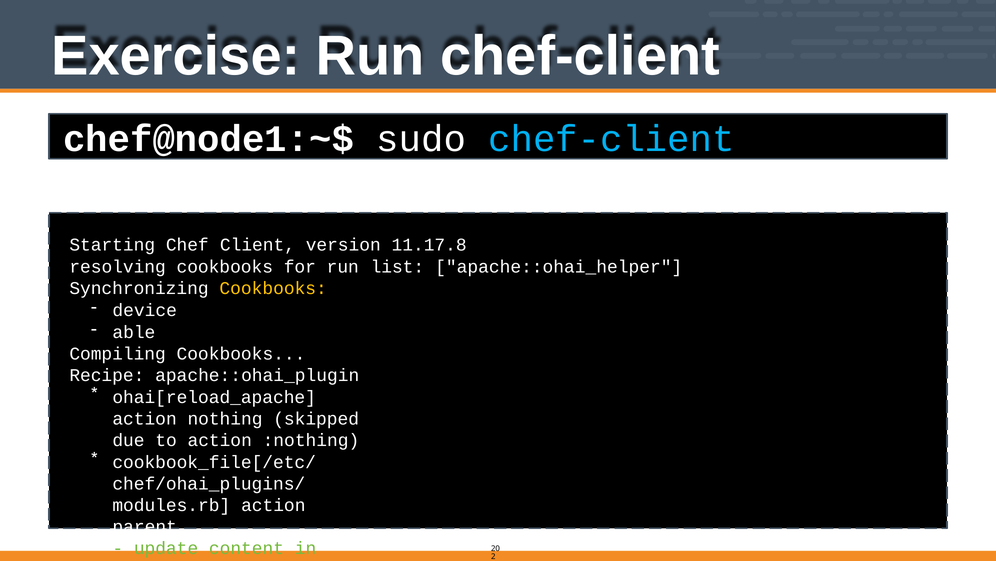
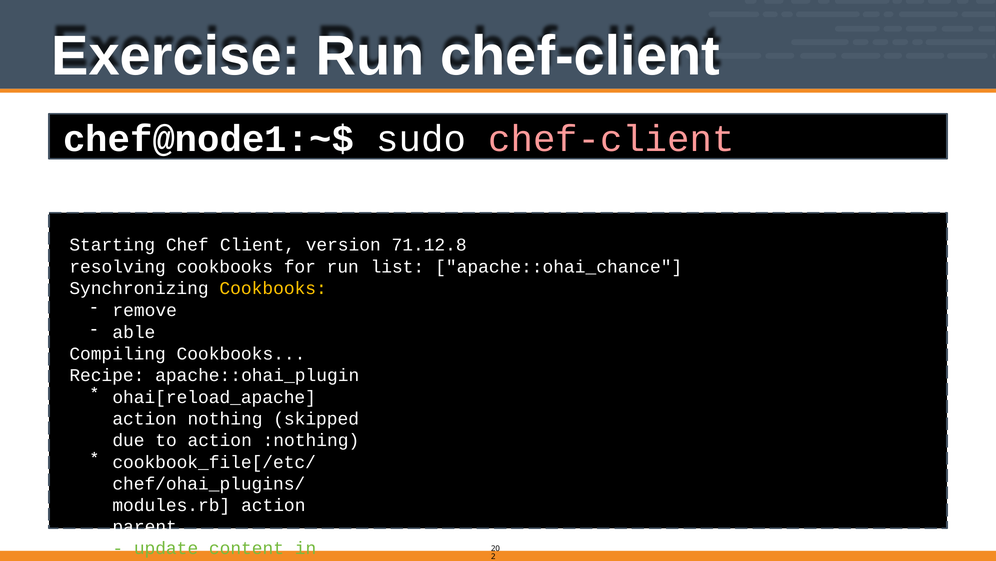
chef-client at (611, 139) colour: light blue -> pink
11.17.8: 11.17.8 -> 71.12.8
apache::ohai_helper: apache::ohai_helper -> apache::ohai_chance
device: device -> remove
